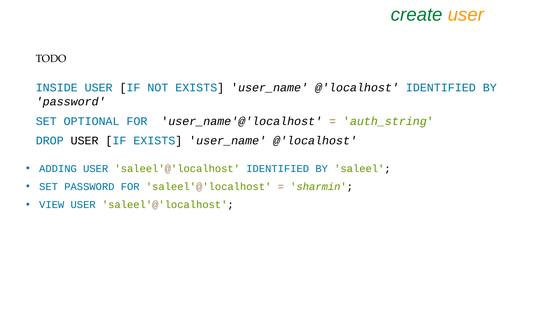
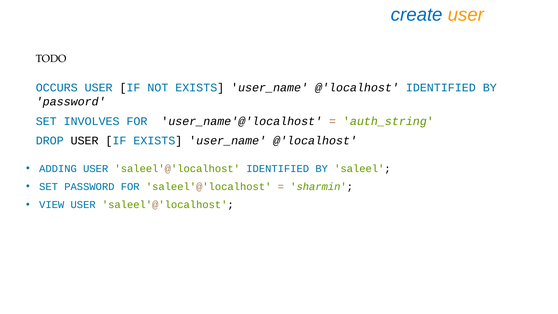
create colour: green -> blue
INSIDE: INSIDE -> OCCURS
OPTIONAL: OPTIONAL -> INVOLVES
